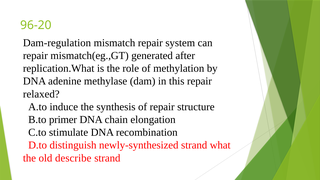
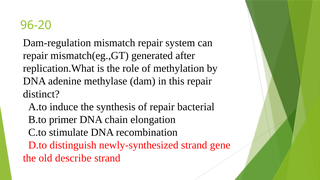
relaxed: relaxed -> distinct
structure: structure -> bacterial
what: what -> gene
